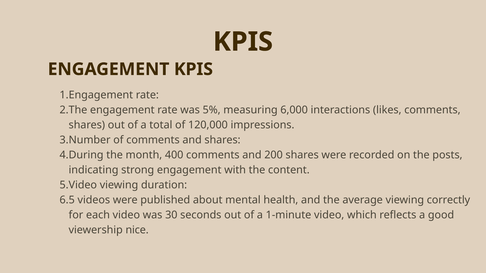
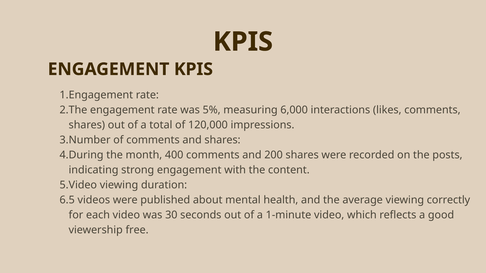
nice: nice -> free
